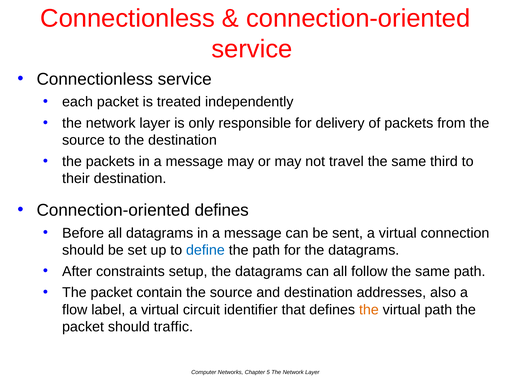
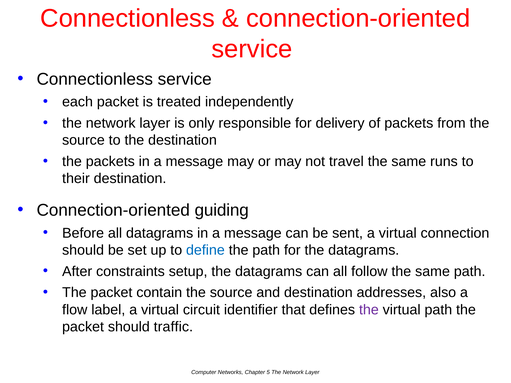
third: third -> runs
Connection-oriented defines: defines -> guiding
the at (369, 310) colour: orange -> purple
